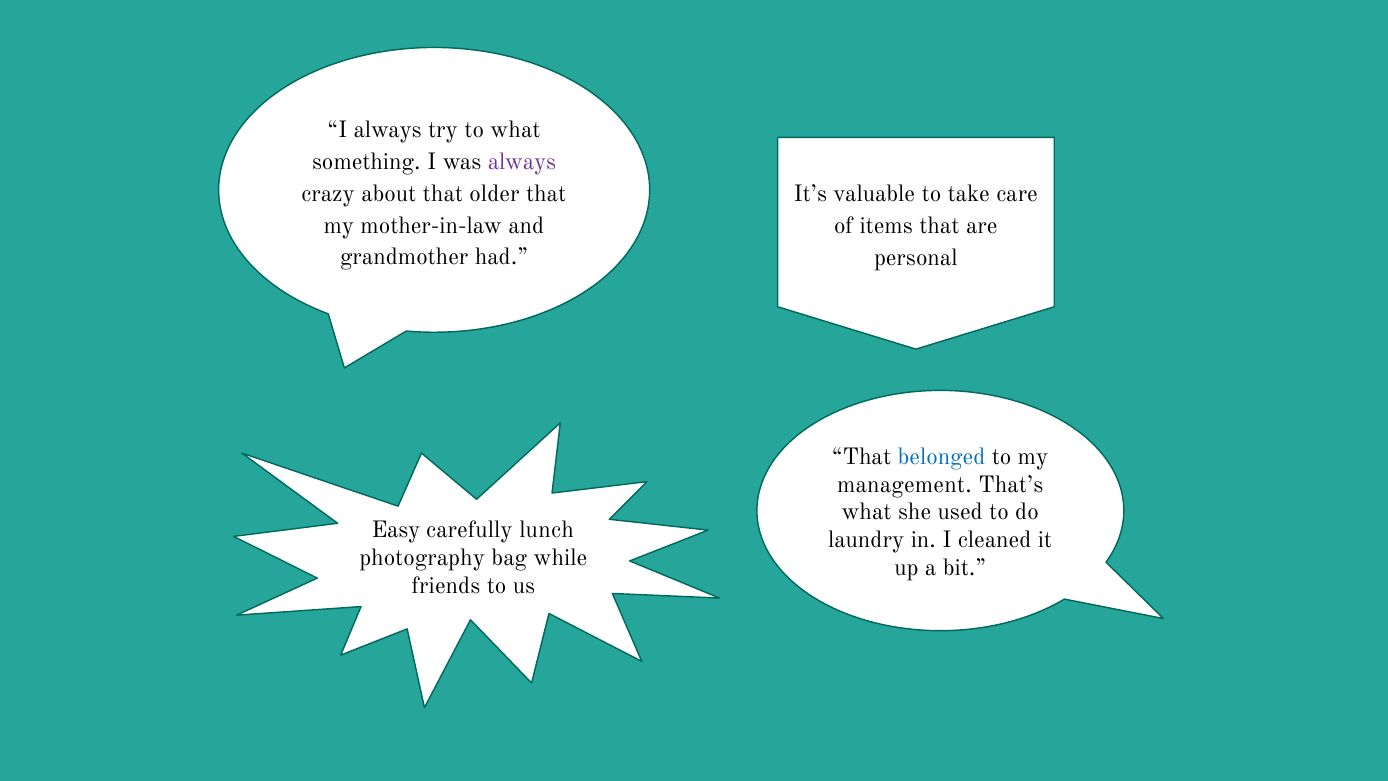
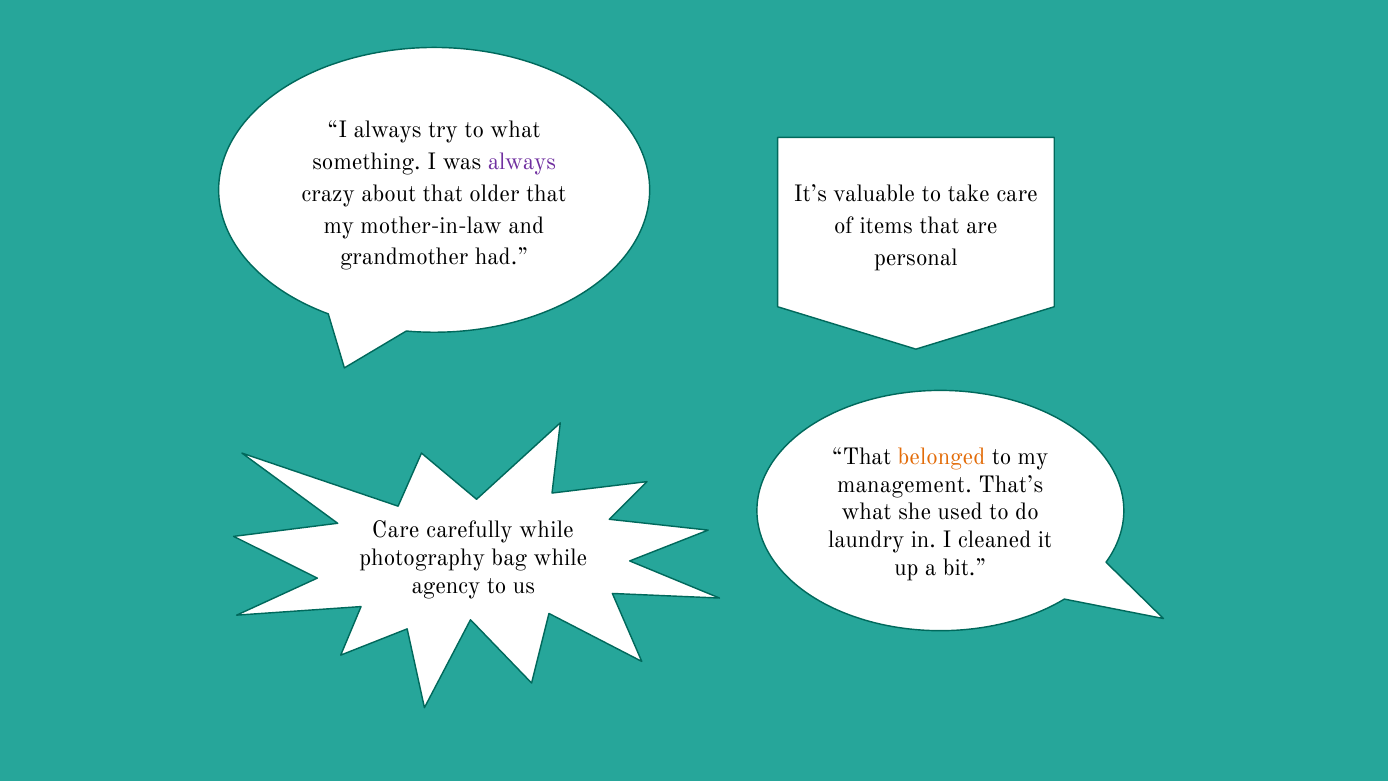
belonged colour: blue -> orange
Easy at (396, 530): Easy -> Care
carefully lunch: lunch -> while
friends: friends -> agency
